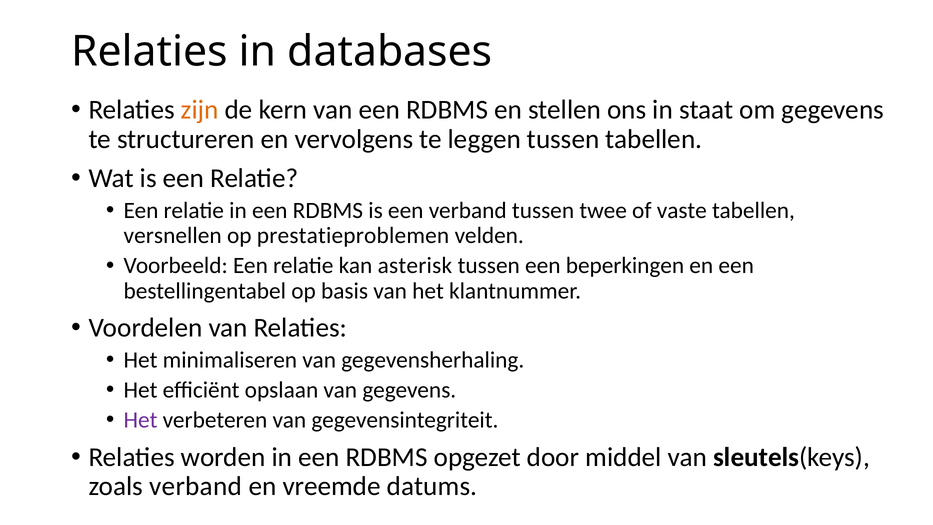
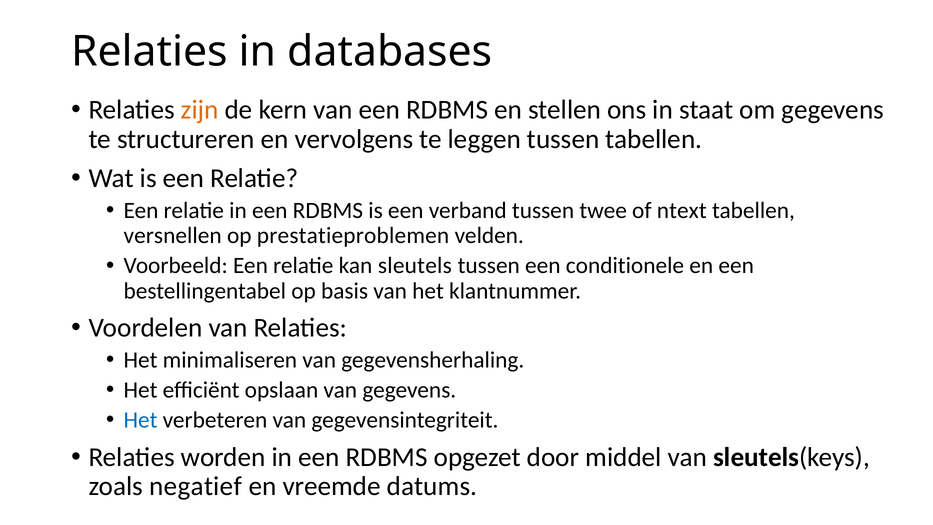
vaste: vaste -> ntext
asterisk: asterisk -> sleutels
beperkingen: beperkingen -> conditionele
Het at (141, 420) colour: purple -> blue
zoals verband: verband -> negatief
